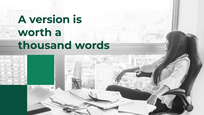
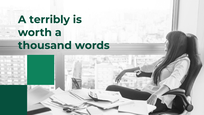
version: version -> terribly
